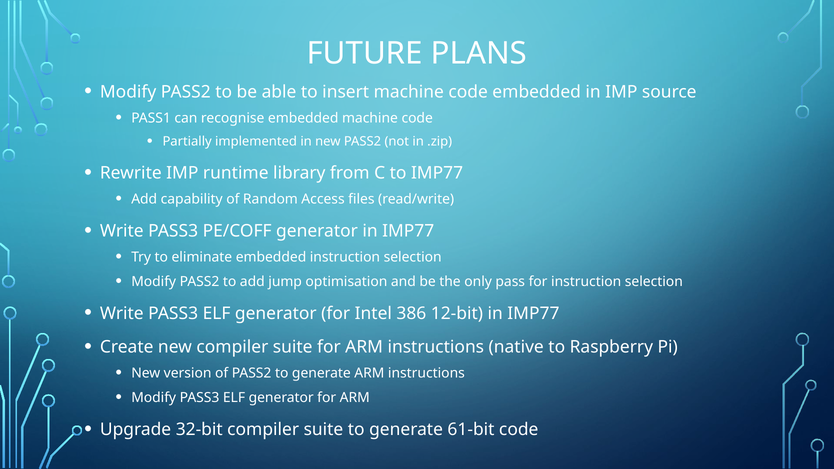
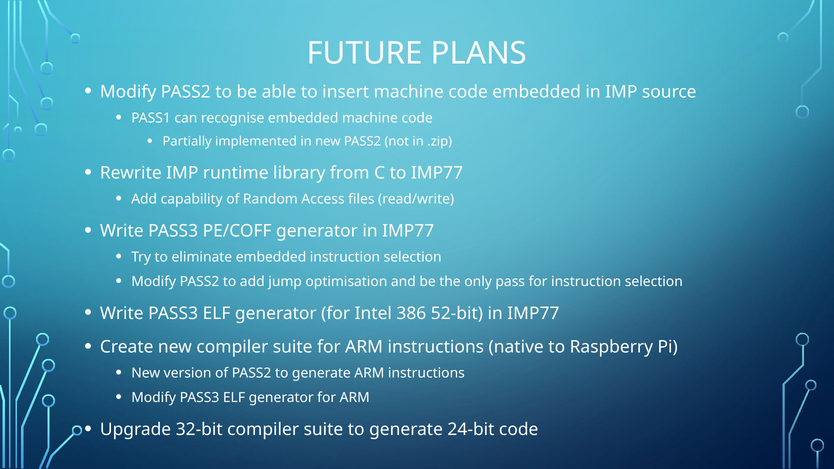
12-bit: 12-bit -> 52-bit
61-bit: 61-bit -> 24-bit
